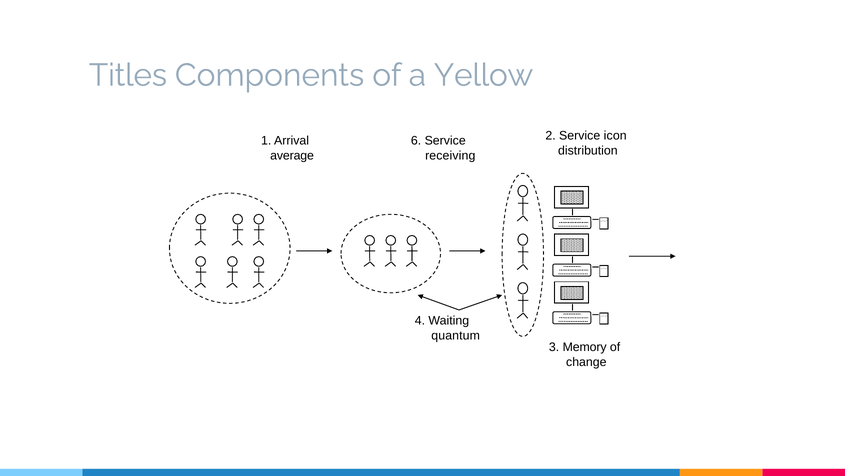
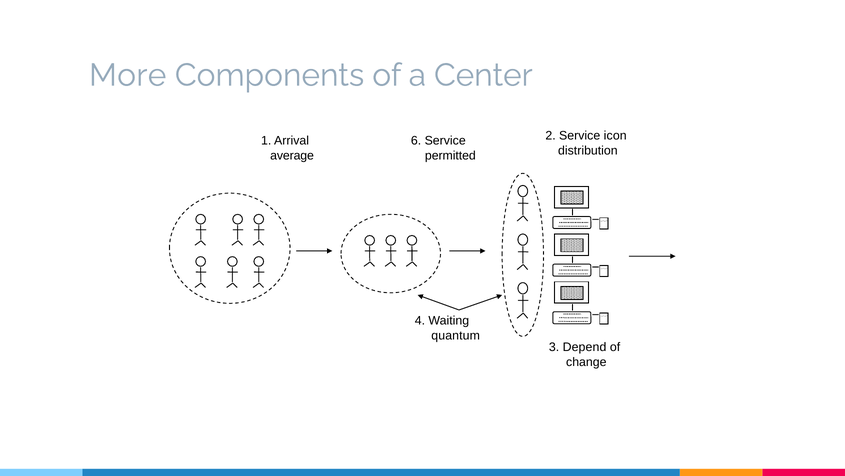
Titles: Titles -> More
Yellow: Yellow -> Center
receiving: receiving -> permitted
Memory: Memory -> Depend
